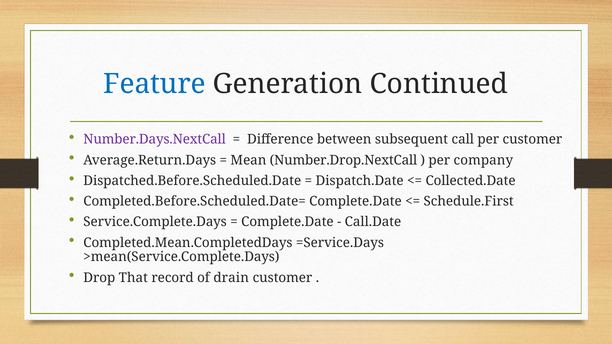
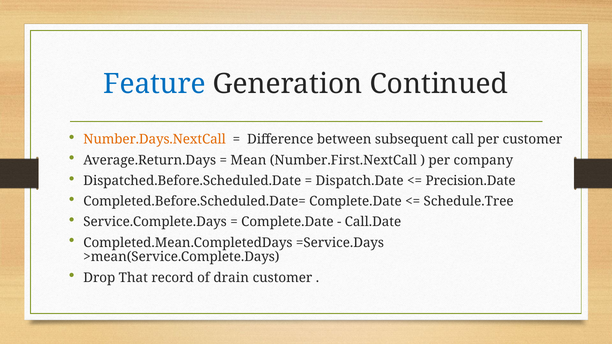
Number.Days.NextCall colour: purple -> orange
Number.Drop.NextCall: Number.Drop.NextCall -> Number.First.NextCall
Collected.Date: Collected.Date -> Precision.Date
Schedule.First: Schedule.First -> Schedule.Tree
